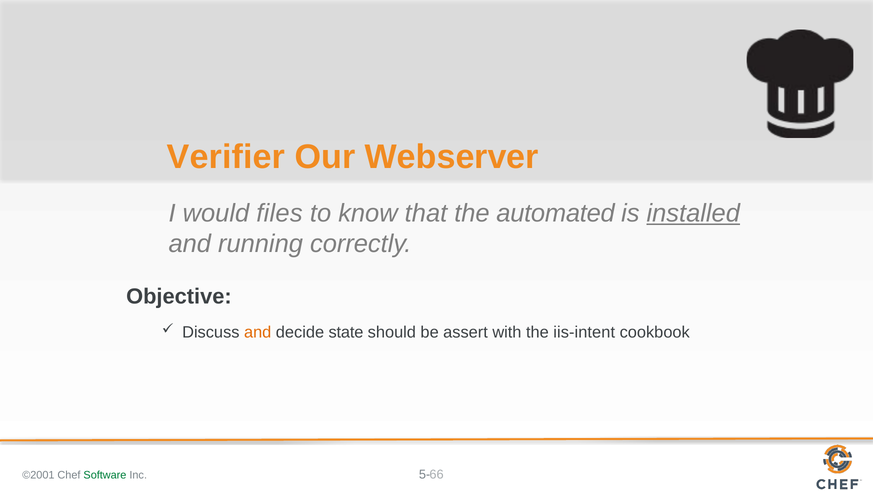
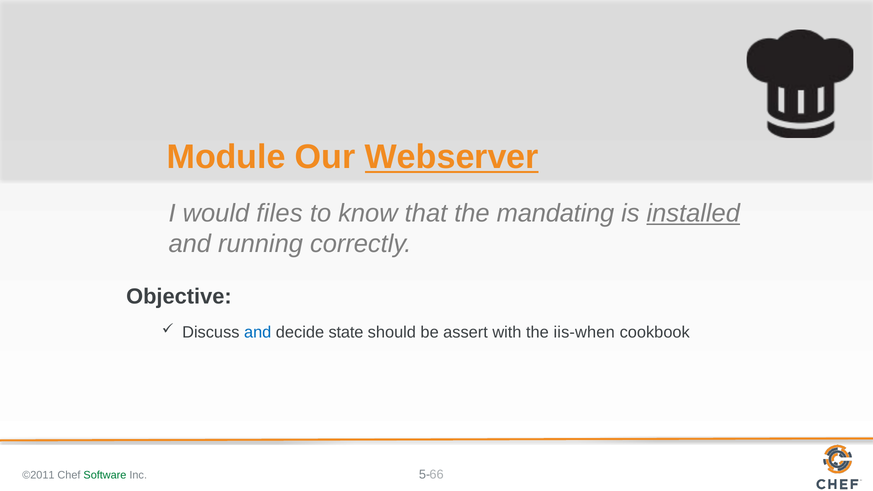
Verifier: Verifier -> Module
Webserver underline: none -> present
automated: automated -> mandating
and at (258, 333) colour: orange -> blue
iis-intent: iis-intent -> iis-when
©2001: ©2001 -> ©2011
